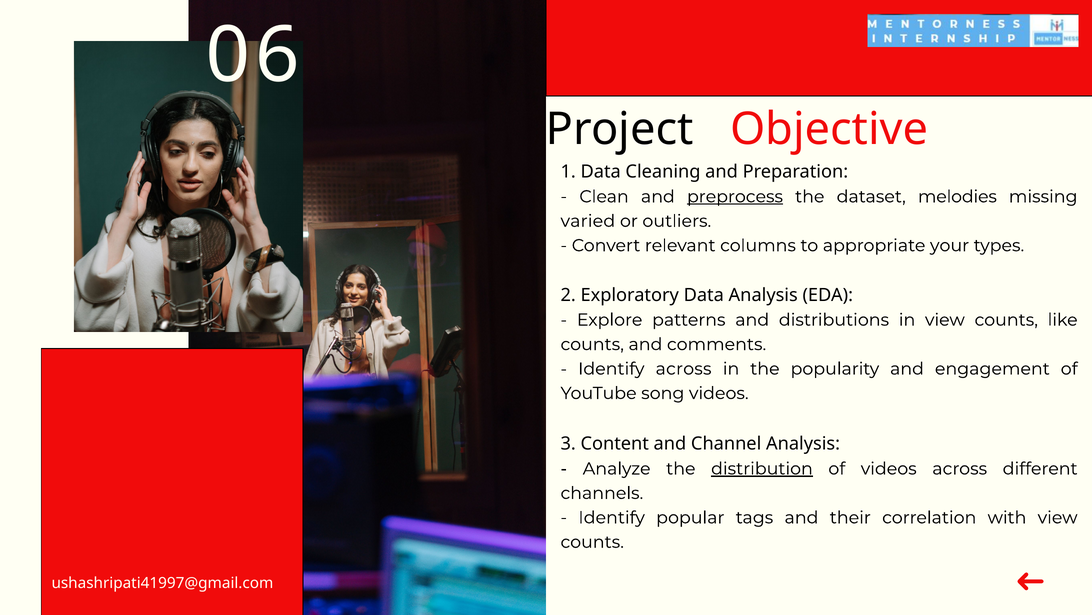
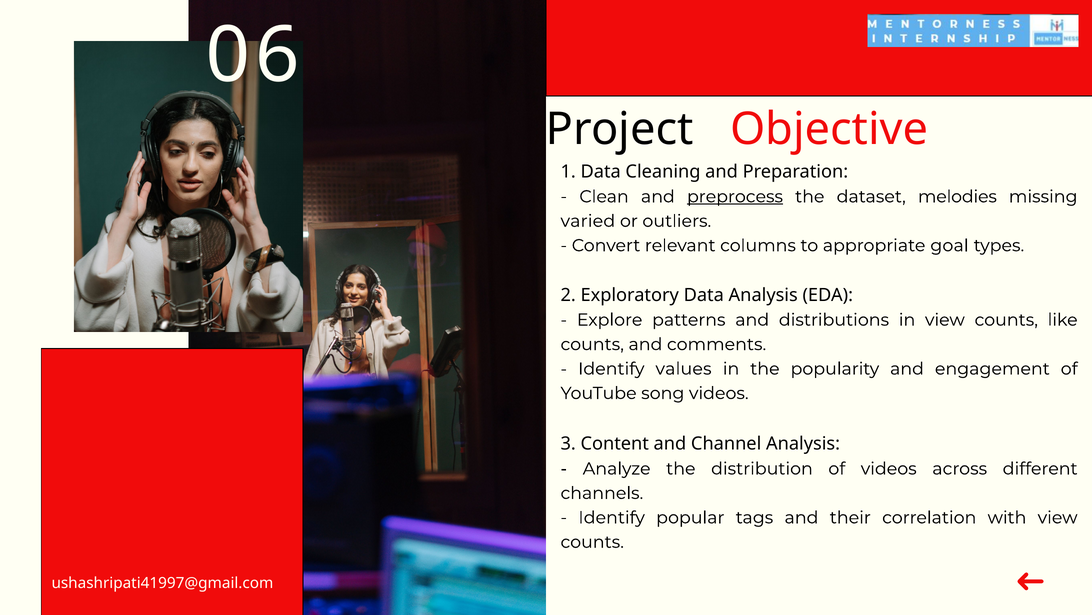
your: your -> goal
Identify across: across -> values
distribution underline: present -> none
